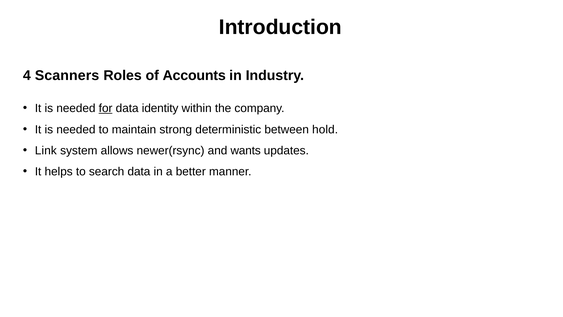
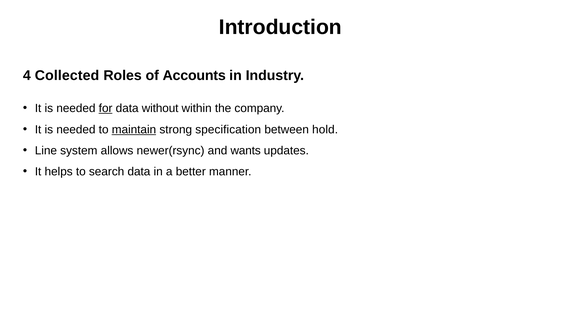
Scanners: Scanners -> Collected
identity: identity -> without
maintain underline: none -> present
deterministic: deterministic -> specification
Link: Link -> Line
